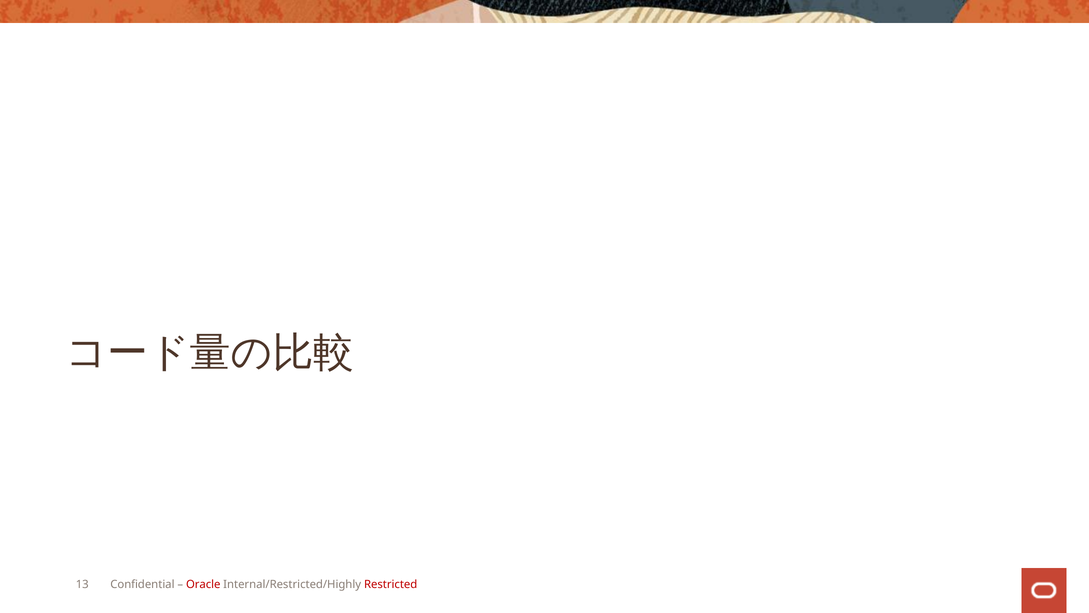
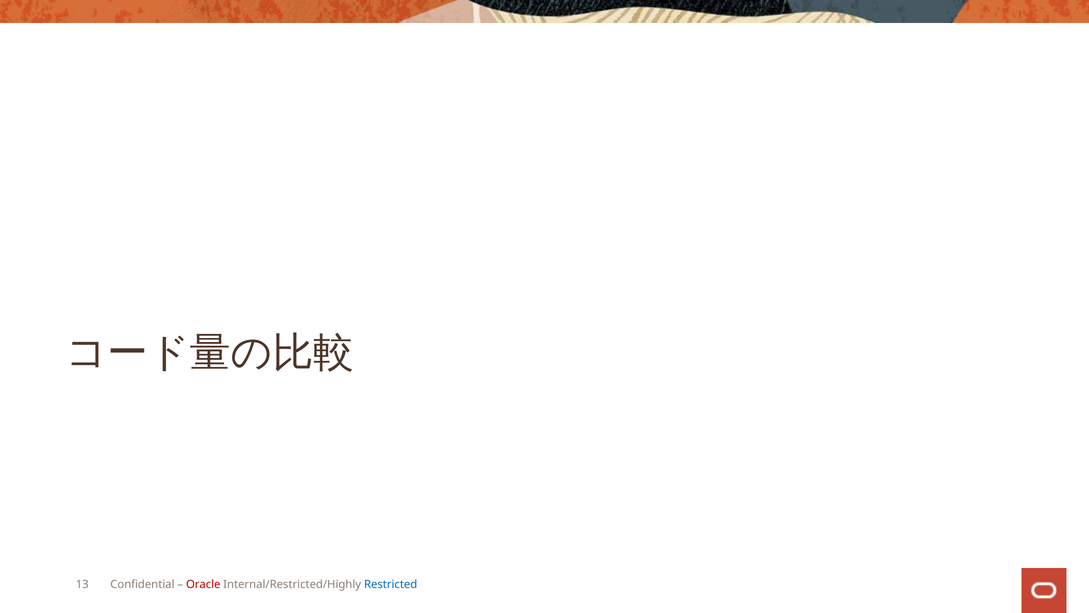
Restricted colour: red -> blue
